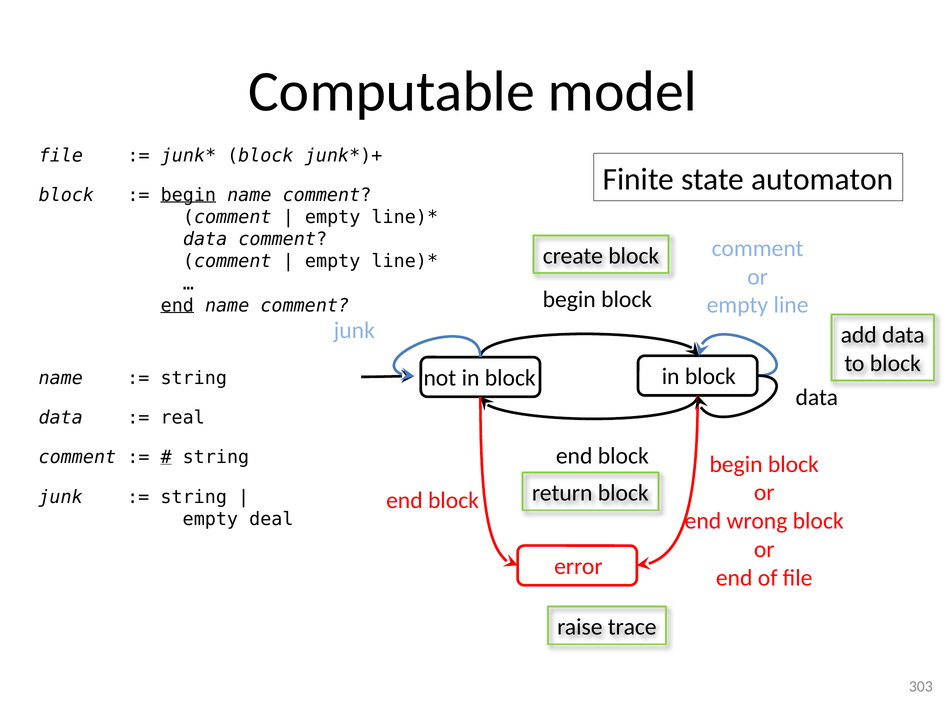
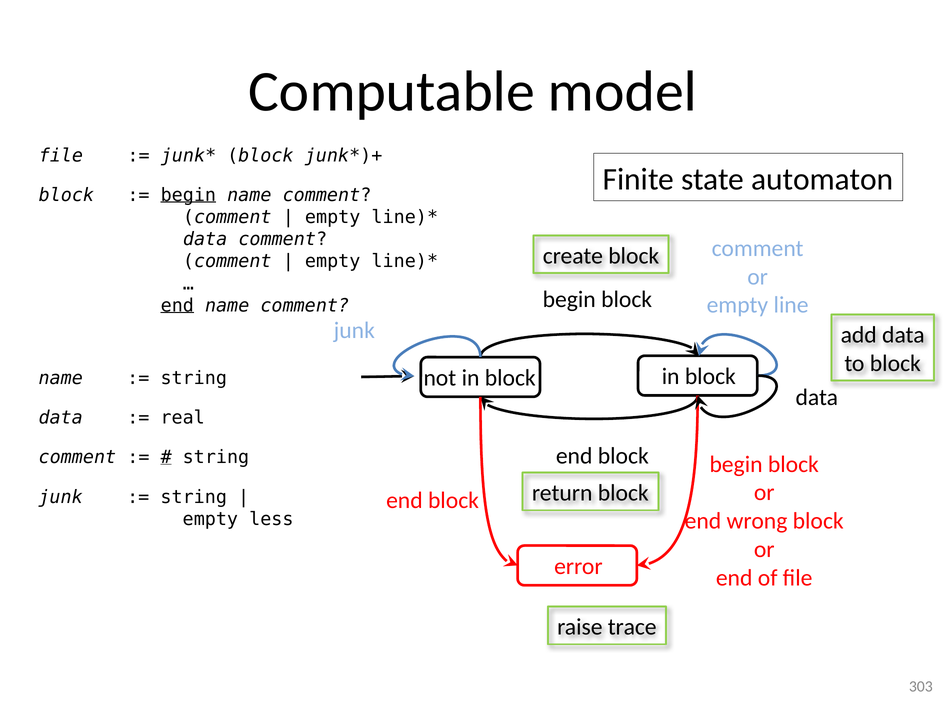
deal: deal -> less
